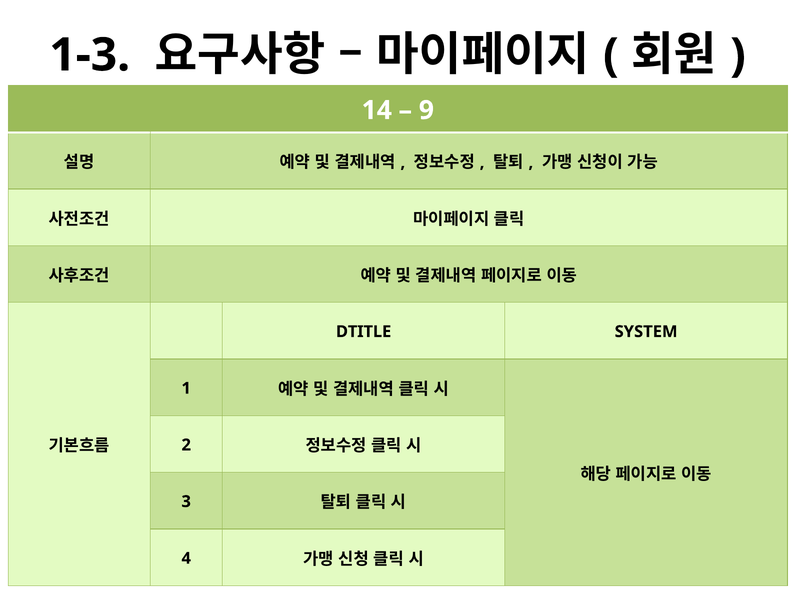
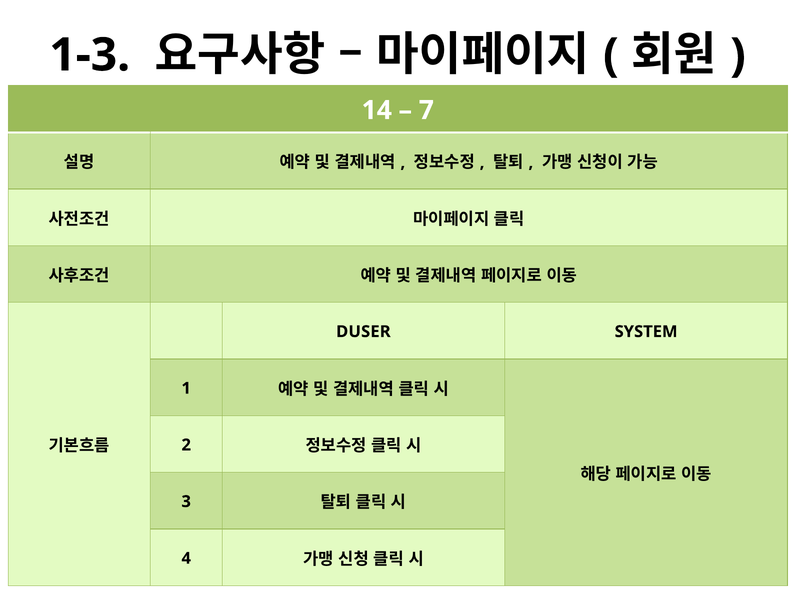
9: 9 -> 7
DTITLE: DTITLE -> DUSER
